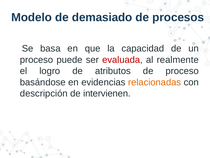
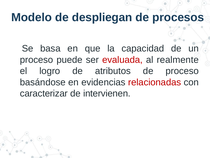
demasiado: demasiado -> despliegan
relacionadas colour: orange -> red
descripción: descripción -> caracterizar
